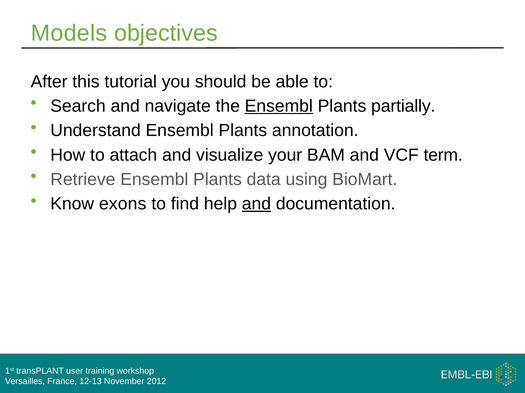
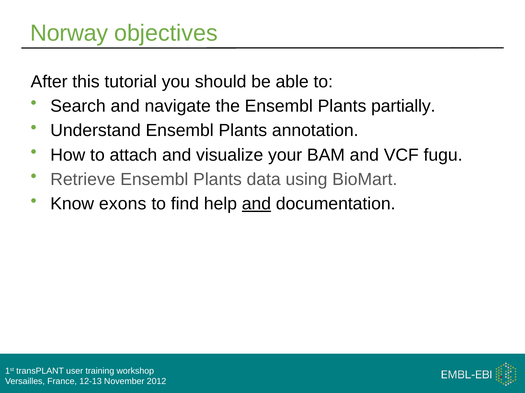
Models: Models -> Norway
Ensembl at (279, 106) underline: present -> none
term: term -> fugu
